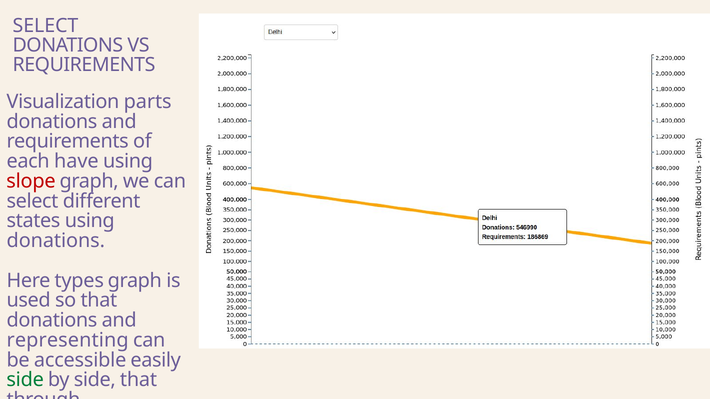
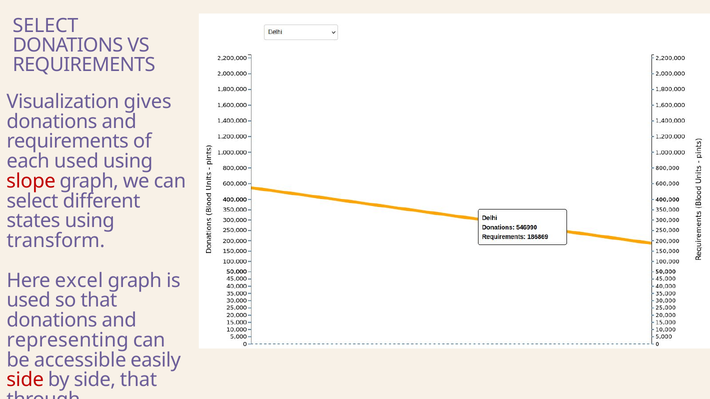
parts: parts -> gives
each have: have -> used
donations at (56, 241): donations -> transform
types: types -> excel
side at (25, 380) colour: green -> red
